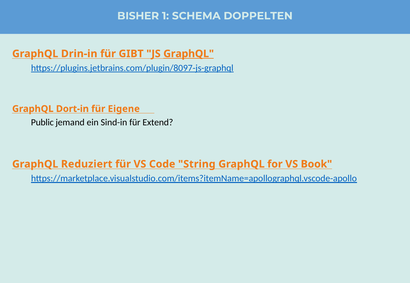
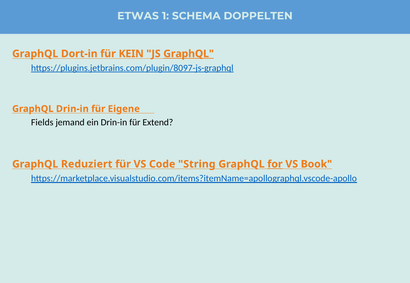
BISHER: BISHER -> ETWAS
Drin-in: Drin-in -> Dort-in
GIBT: GIBT -> KEIN
GraphQL Dort-in: Dort-in -> Drin-in
Public: Public -> Fields
ein Sind-in: Sind-in -> Drin-in
for underline: none -> present
